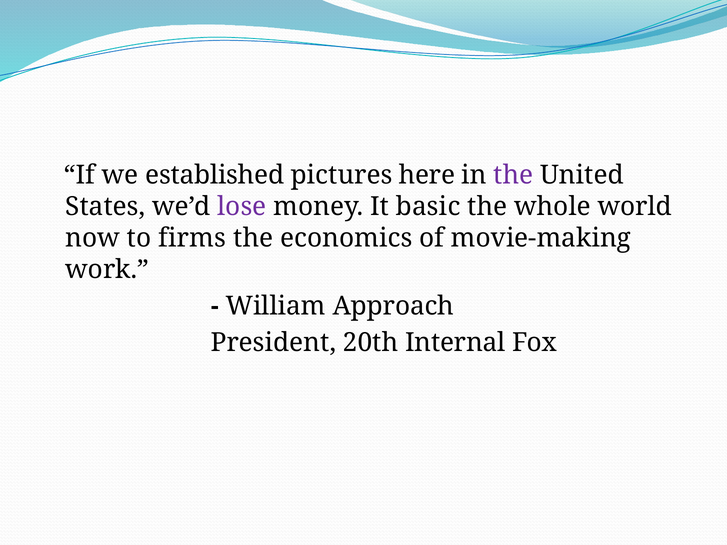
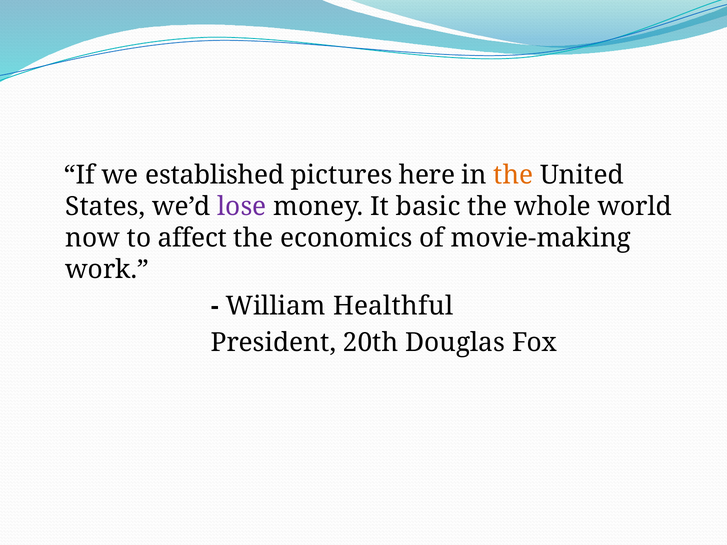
the at (513, 175) colour: purple -> orange
firms: firms -> affect
Approach: Approach -> Healthful
Internal: Internal -> Douglas
